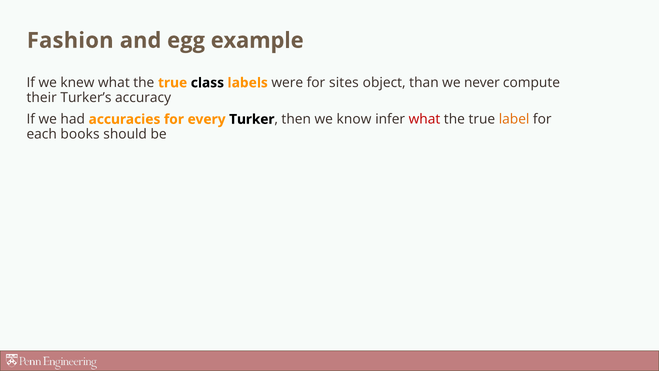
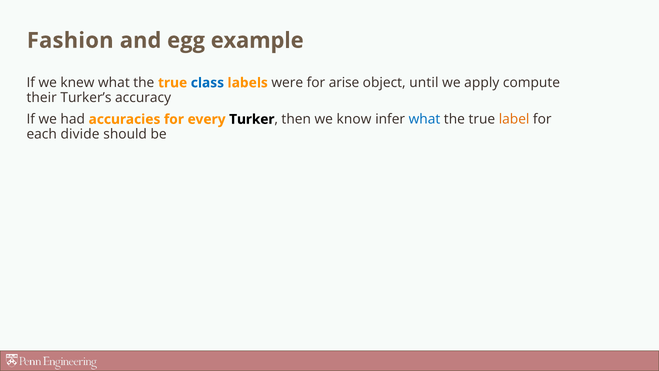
class colour: black -> blue
sites: sites -> arise
than: than -> until
never: never -> apply
what at (425, 119) colour: red -> blue
books: books -> divide
